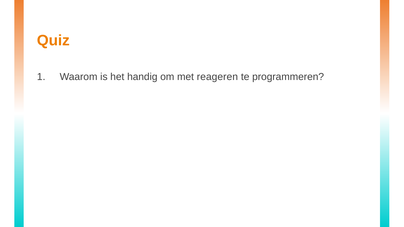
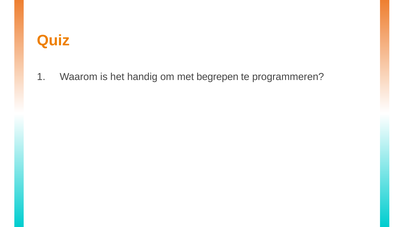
reageren: reageren -> begrepen
